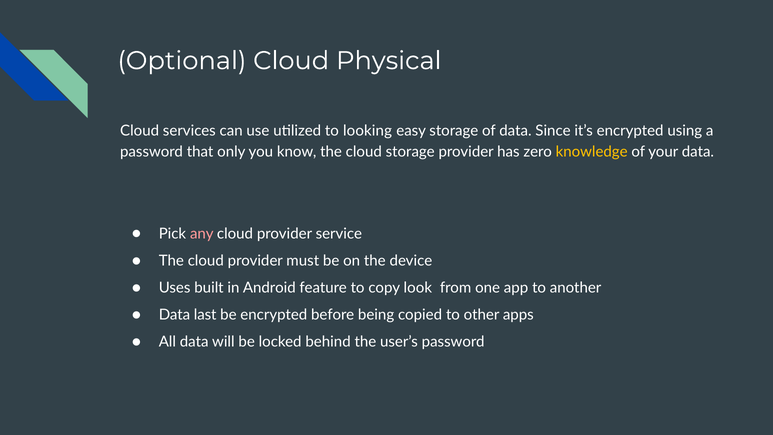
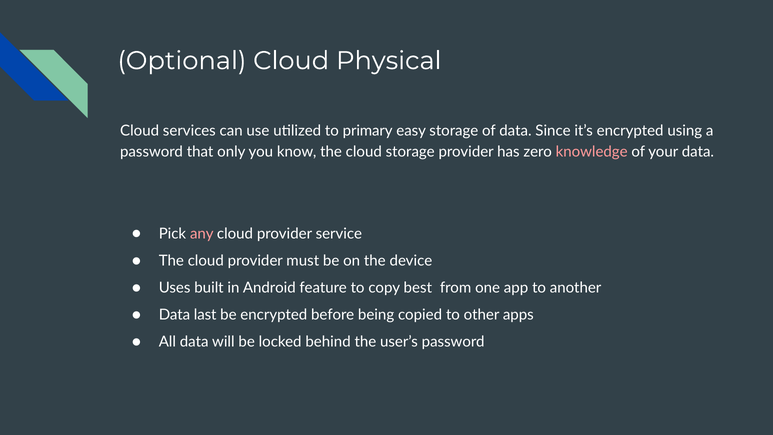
looking: looking -> primary
knowledge colour: yellow -> pink
look: look -> best
